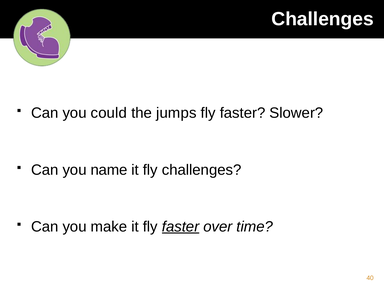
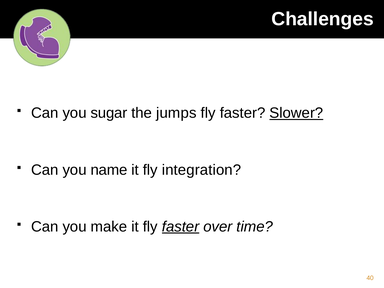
could: could -> sugar
Slower underline: none -> present
fly challenges: challenges -> integration
